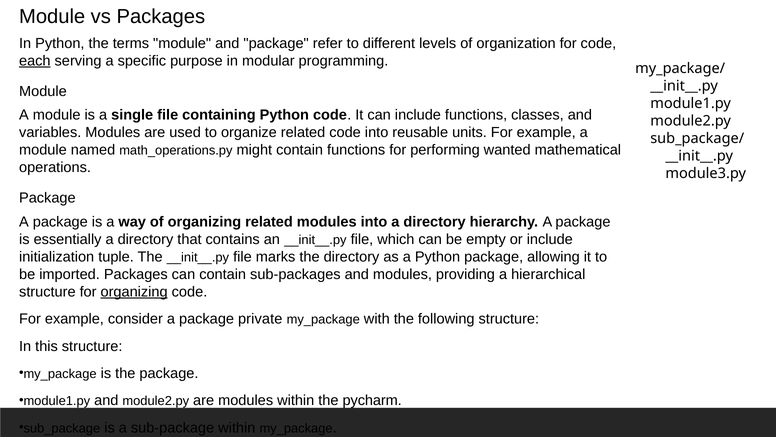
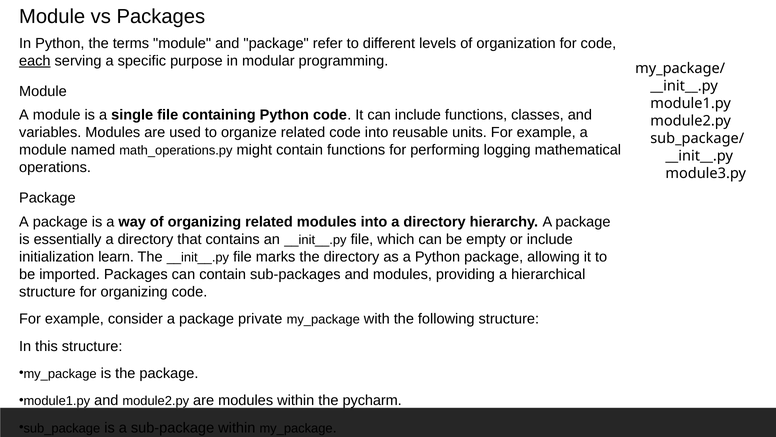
wanted: wanted -> logging
tuple: tuple -> learn
organizing at (134, 292) underline: present -> none
